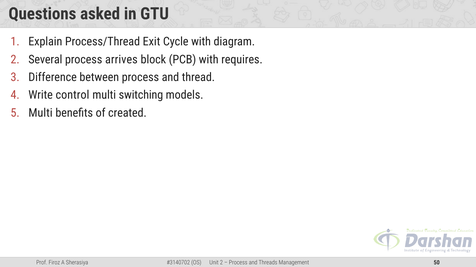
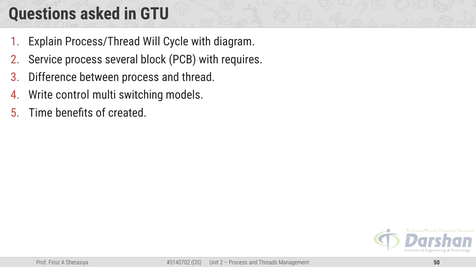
Exit: Exit -> Will
Several: Several -> Service
arrives: arrives -> several
Multi at (41, 113): Multi -> Time
